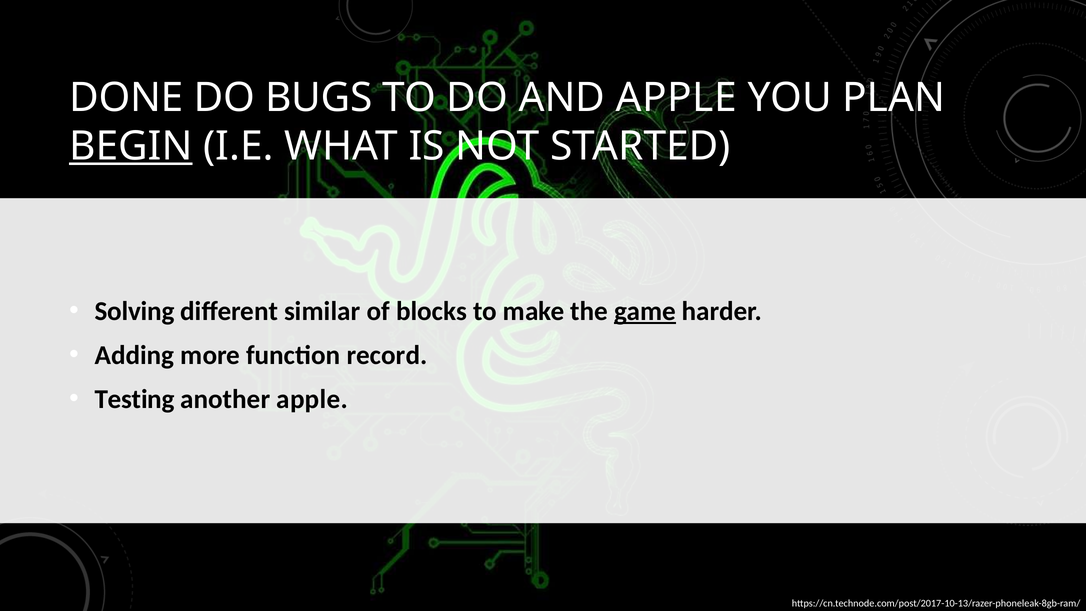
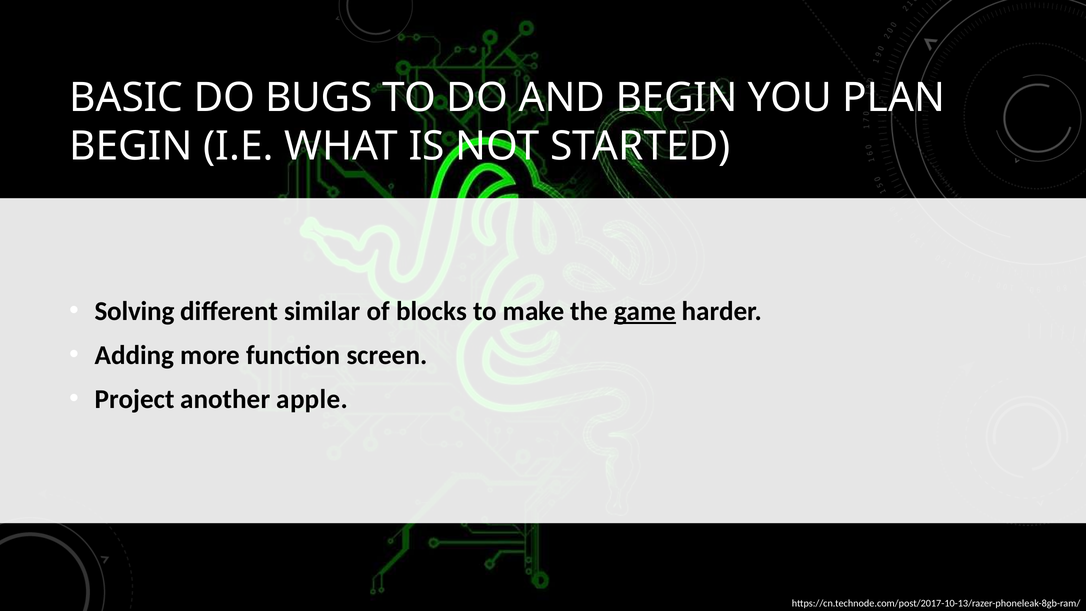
DONE: DONE -> BASIC
AND APPLE: APPLE -> BEGIN
BEGIN at (131, 146) underline: present -> none
record: record -> screen
Testing: Testing -> Project
